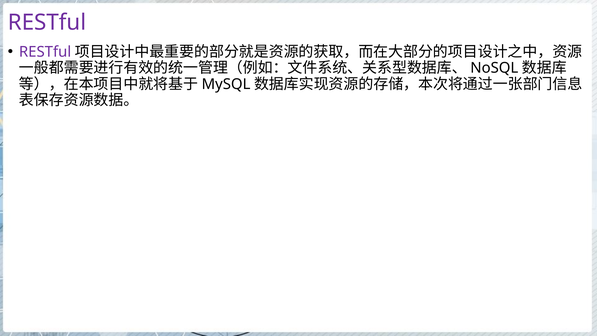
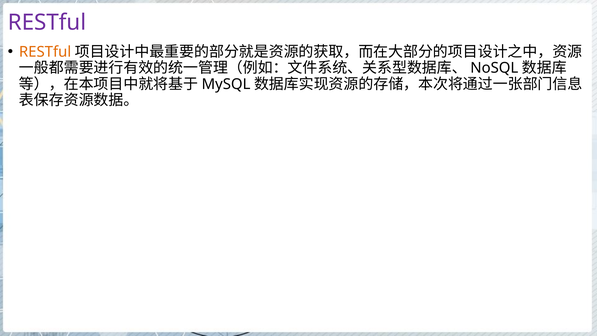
RESTful at (45, 52) colour: purple -> orange
